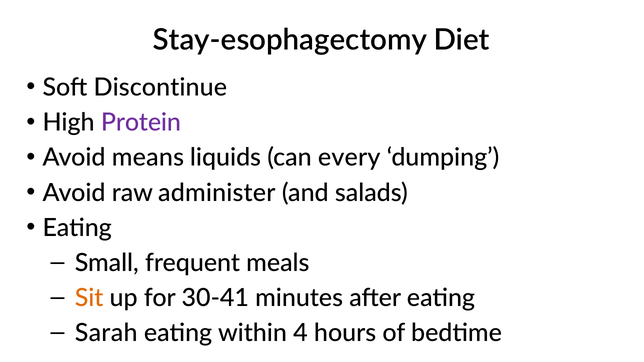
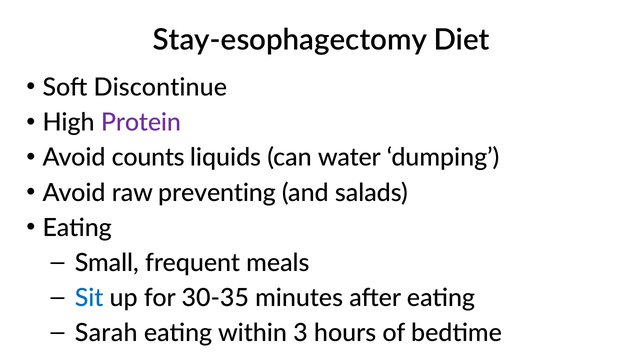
means: means -> counts
every: every -> water
administer: administer -> preventing
Sit colour: orange -> blue
30-41: 30-41 -> 30-35
4: 4 -> 3
